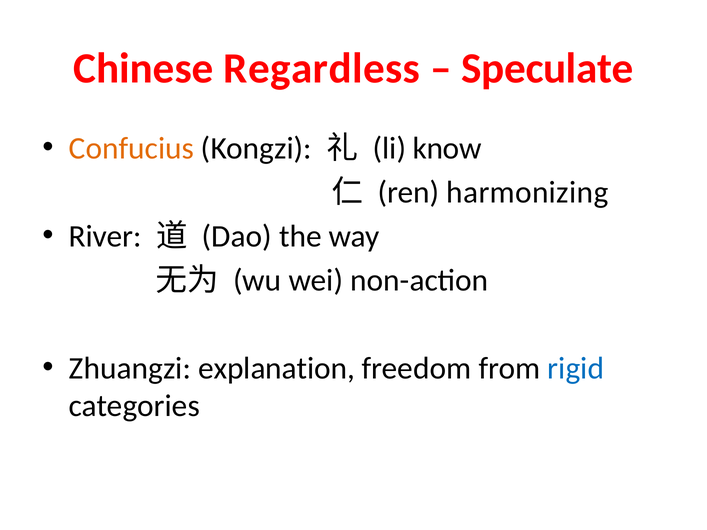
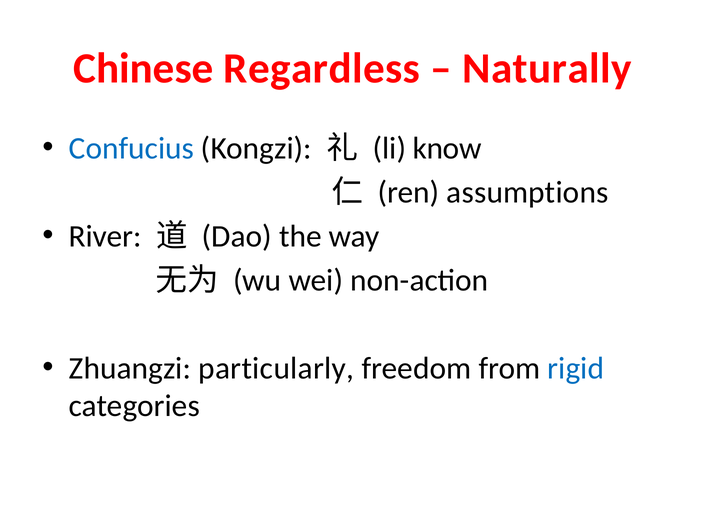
Speculate: Speculate -> Naturally
Confucius colour: orange -> blue
harmonizing: harmonizing -> assumptions
explanation: explanation -> particularly
